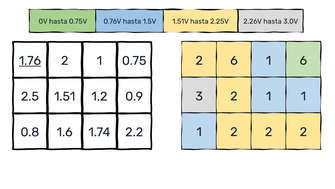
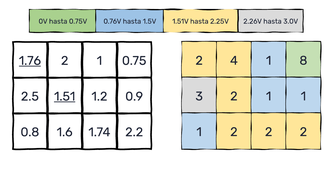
2 6: 6 -> 4
1 6: 6 -> 8
1.51 underline: none -> present
